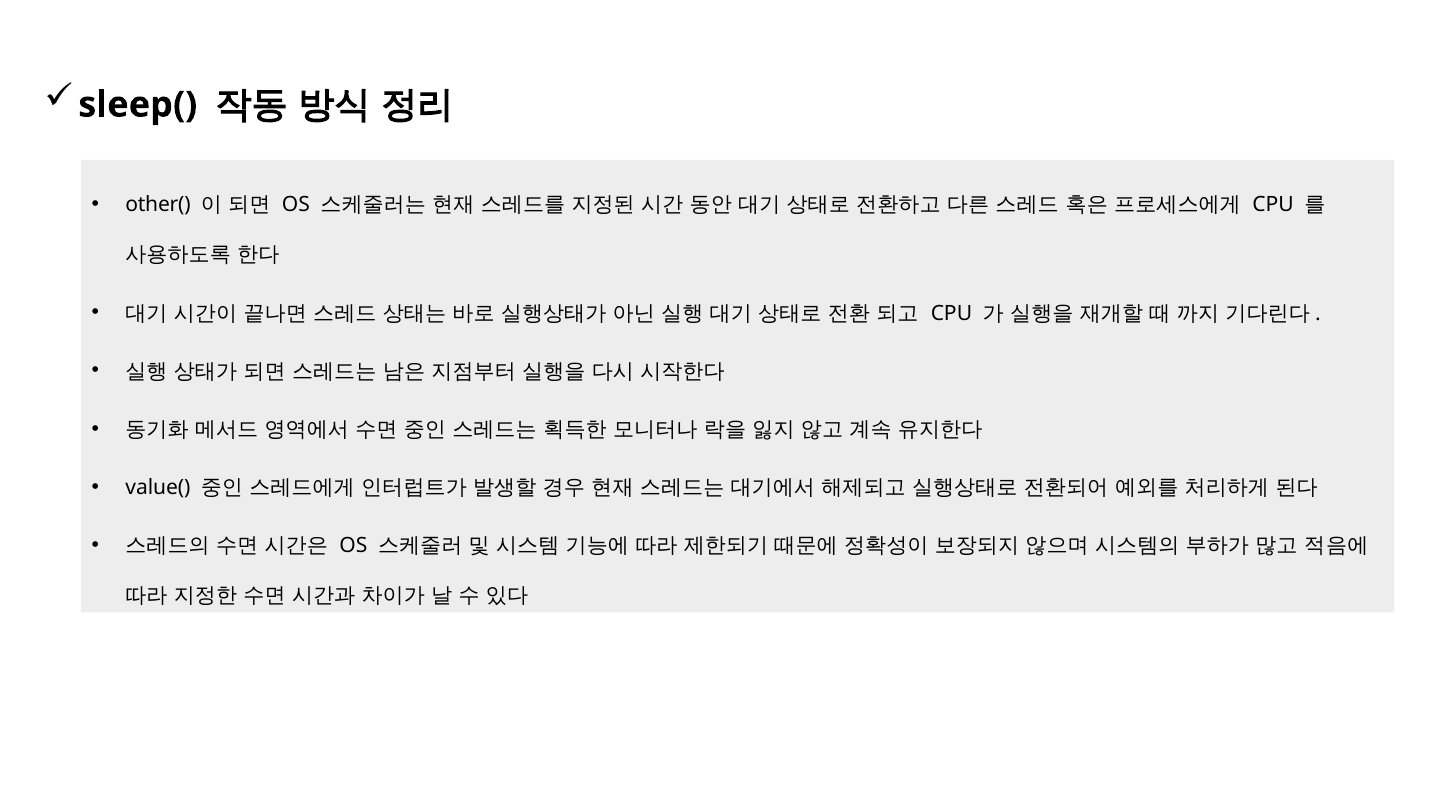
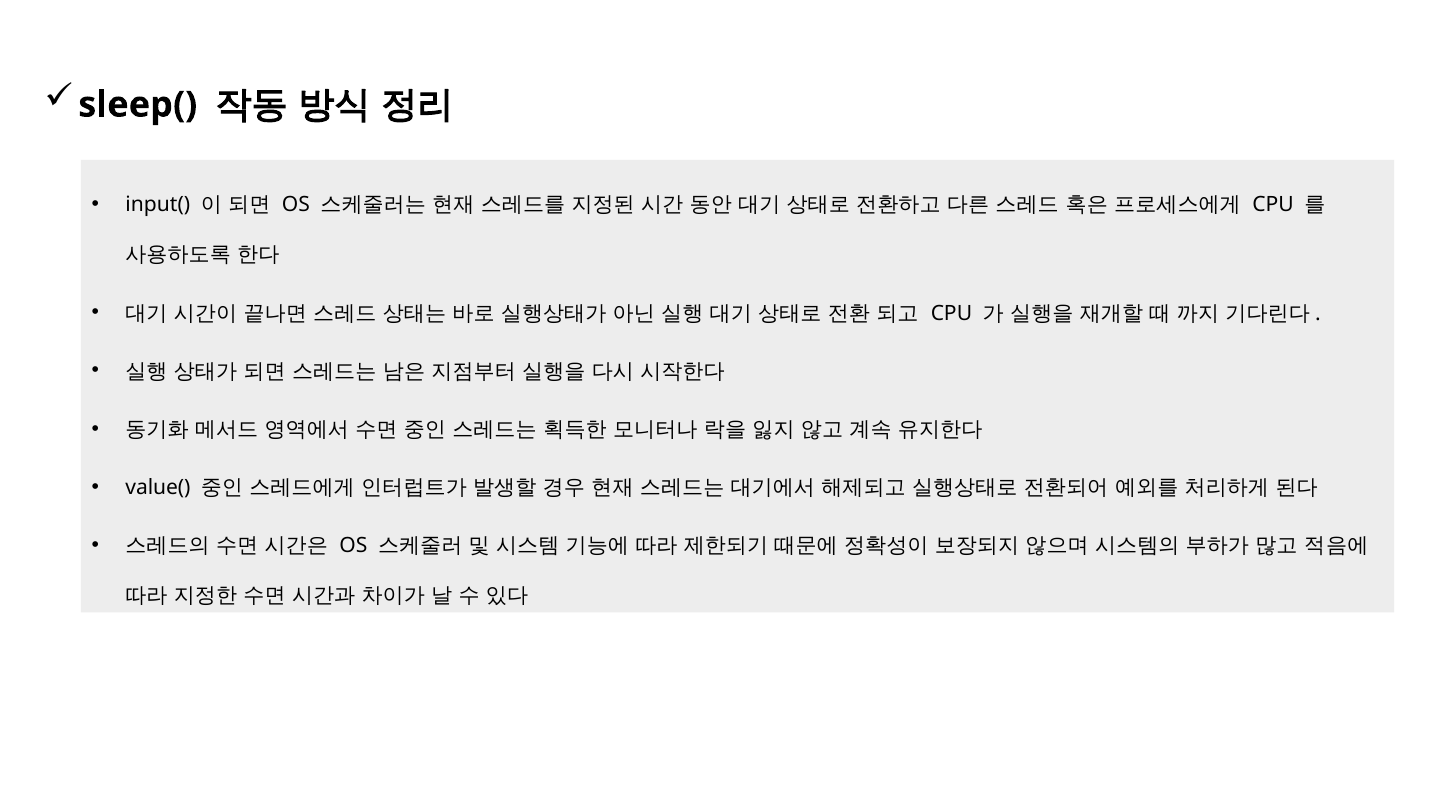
other(: other( -> input(
